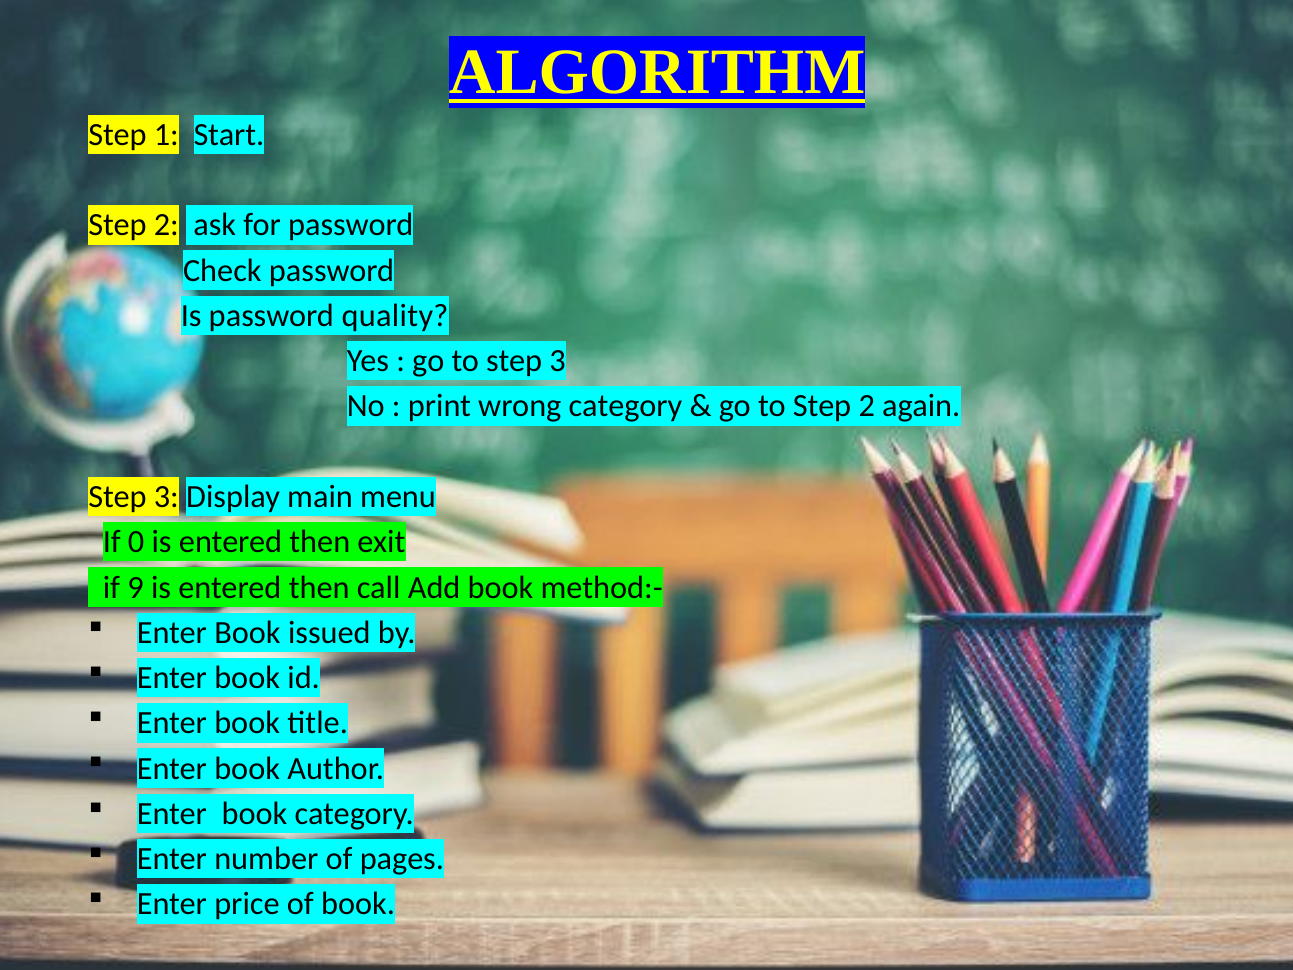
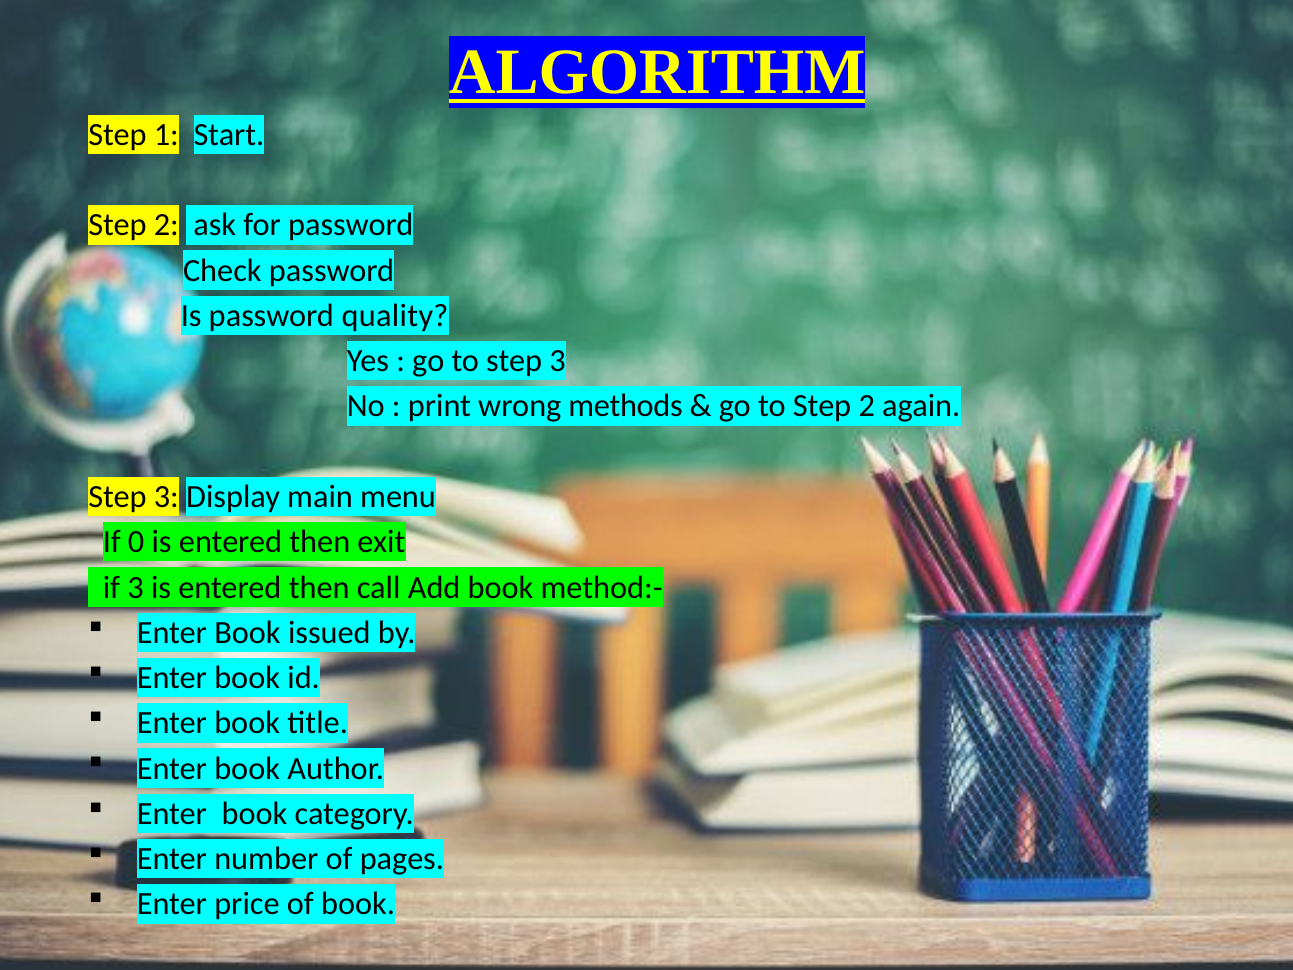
wrong category: category -> methods
if 9: 9 -> 3
